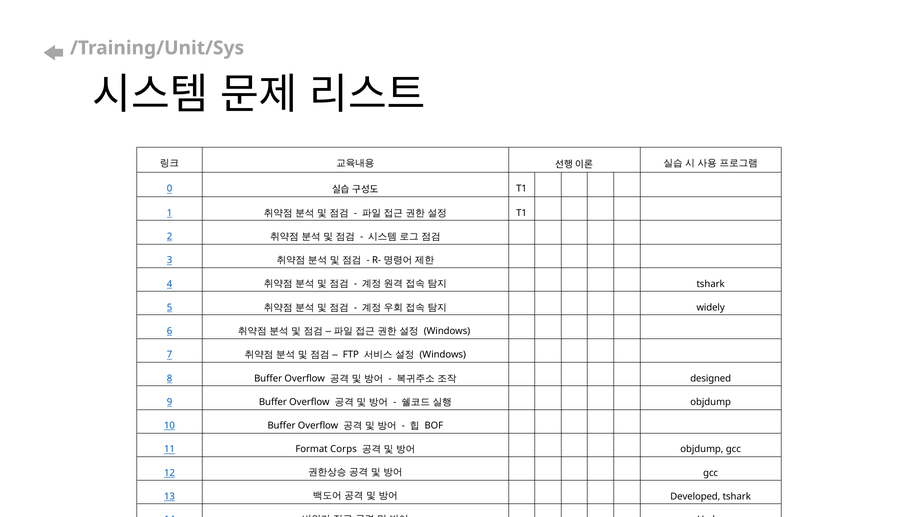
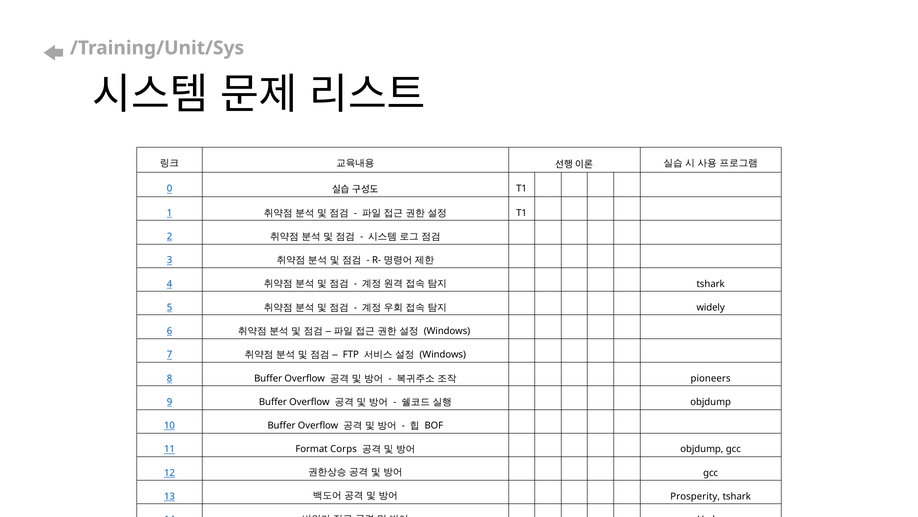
designed: designed -> pioneers
Developed: Developed -> Prosperity
